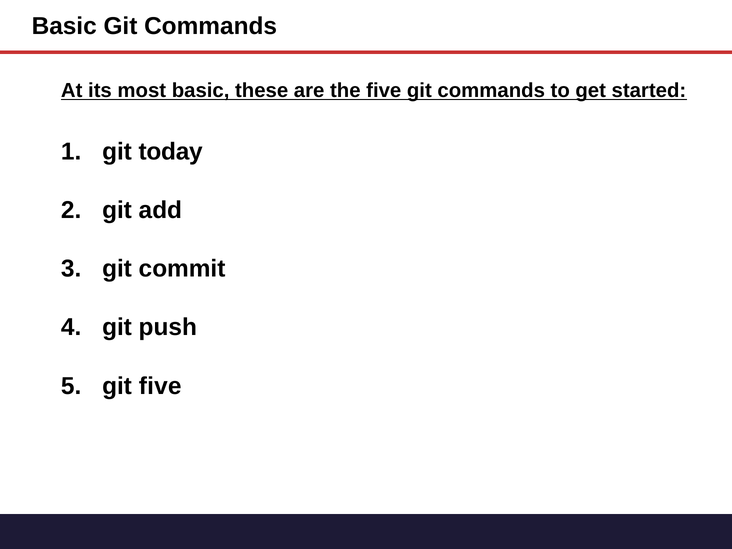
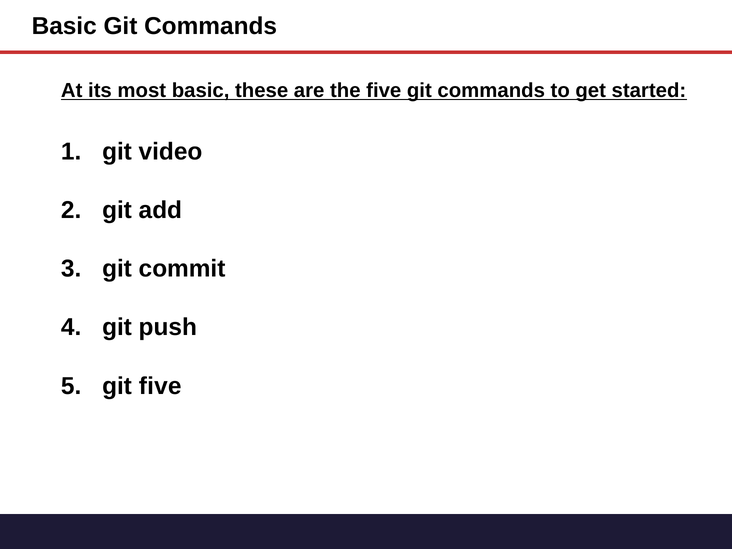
today: today -> video
